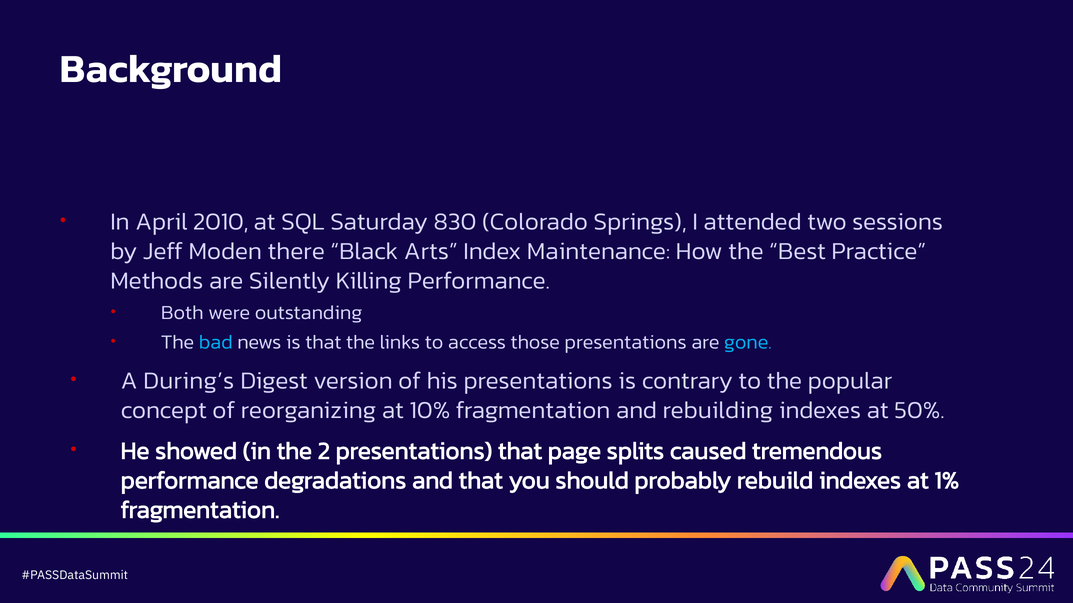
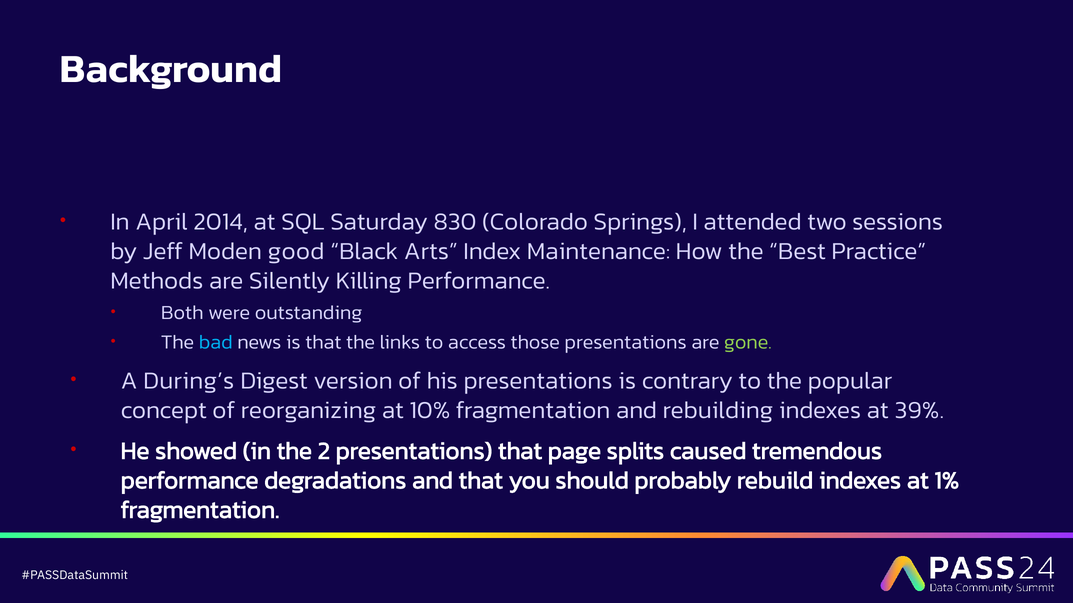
2010: 2010 -> 2014
there: there -> good
gone colour: light blue -> light green
50%: 50% -> 39%
